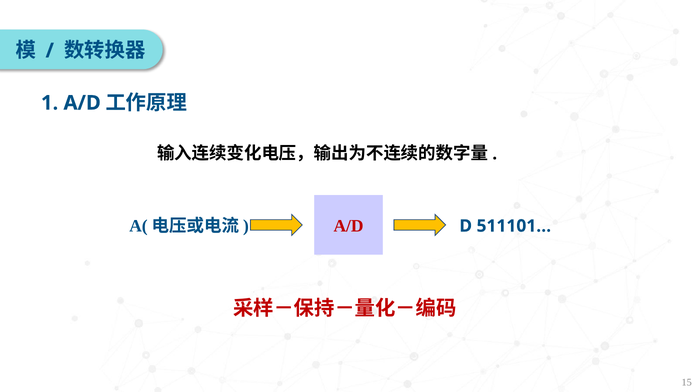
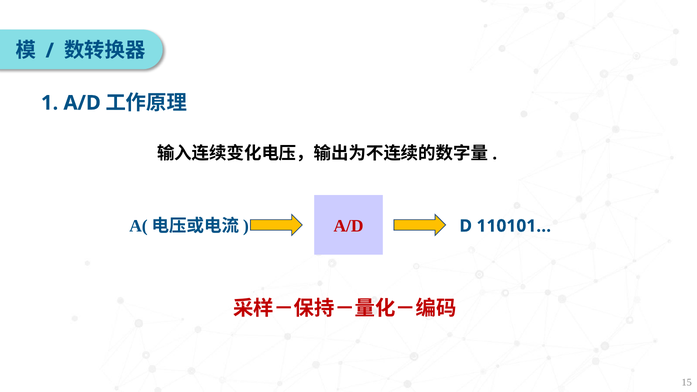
511101…: 511101… -> 110101…
